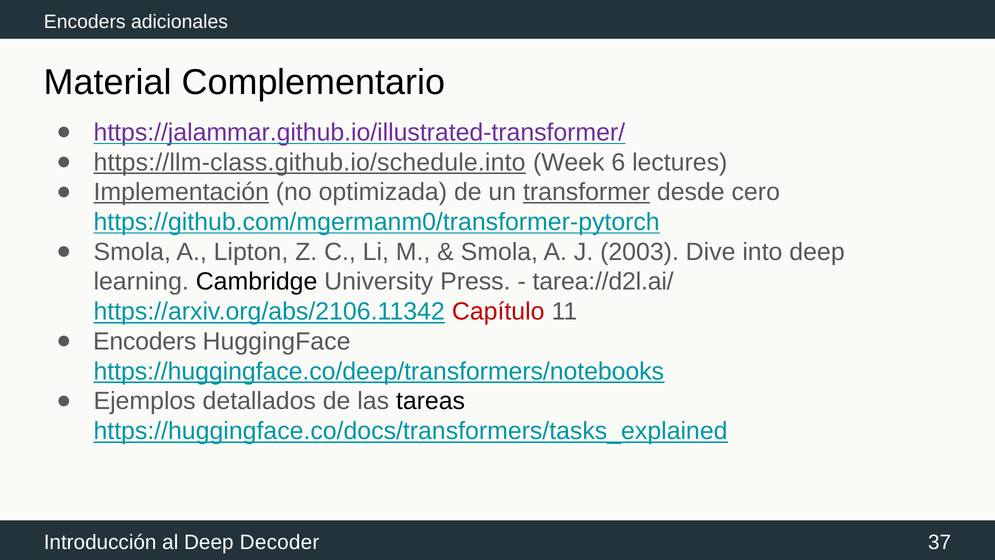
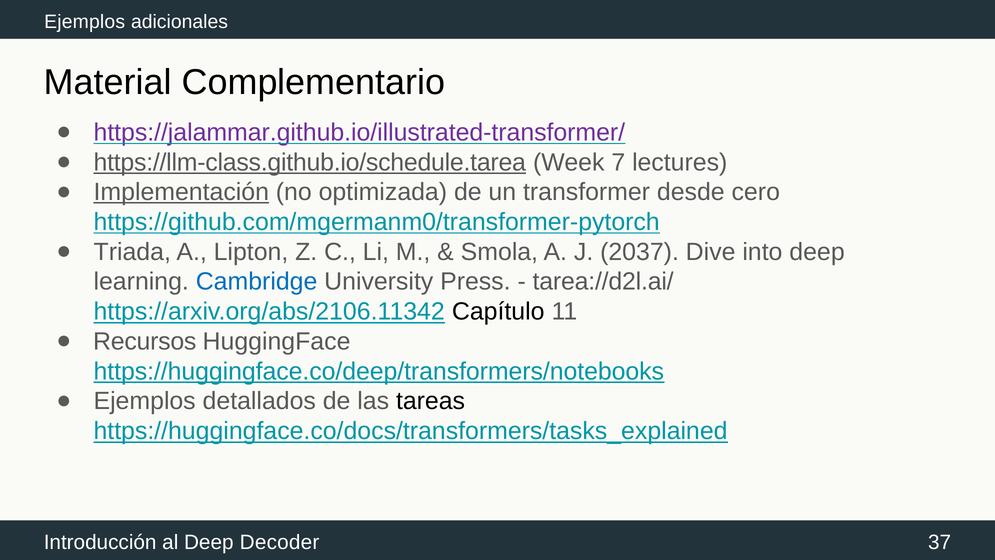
Encoders at (85, 22): Encoders -> Ejemplos
https://llm-class.github.io/schedule.into: https://llm-class.github.io/schedule.into -> https://llm-class.github.io/schedule.tarea
6: 6 -> 7
transformer underline: present -> none
Smola at (132, 252): Smola -> Triada
2003: 2003 -> 2037
Cambridge colour: black -> blue
Capítulo colour: red -> black
Encoders at (145, 341): Encoders -> Recursos
